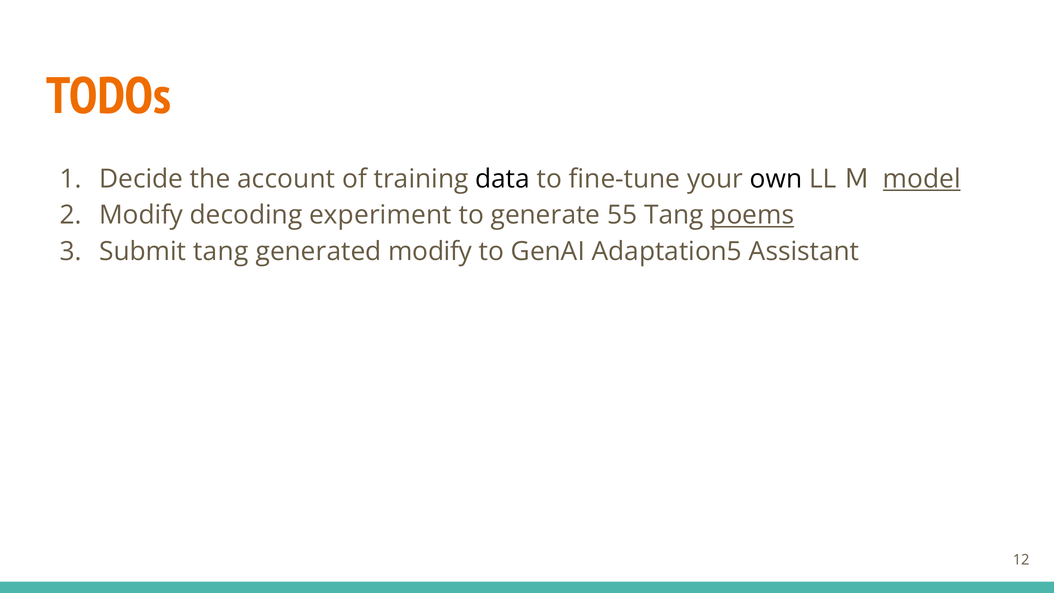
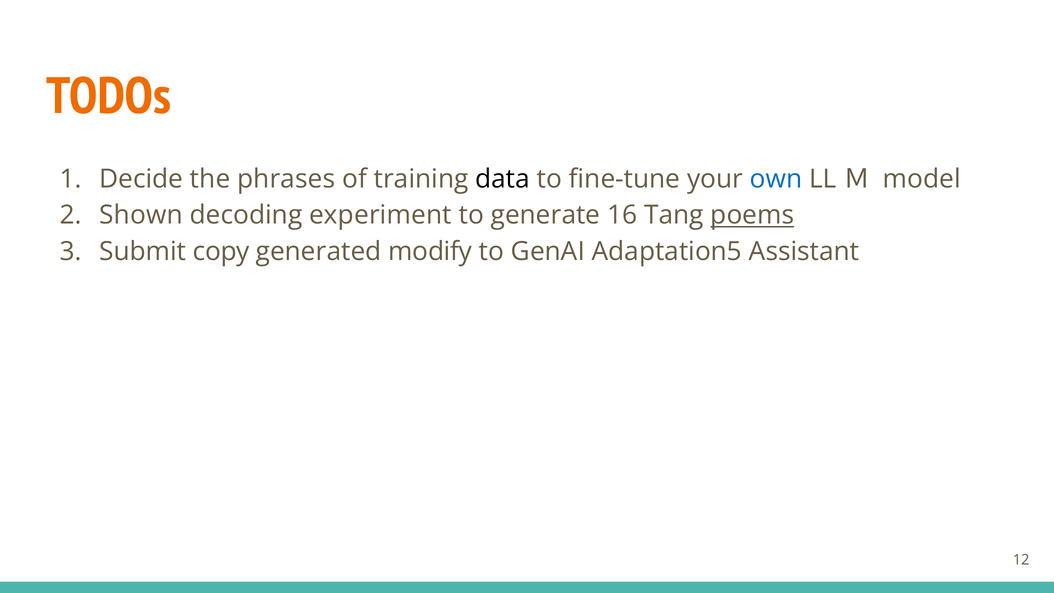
account: account -> phrases
own colour: black -> blue
model underline: present -> none
Modify at (141, 215): Modify -> Shown
55: 55 -> 16
Submit tang: tang -> copy
